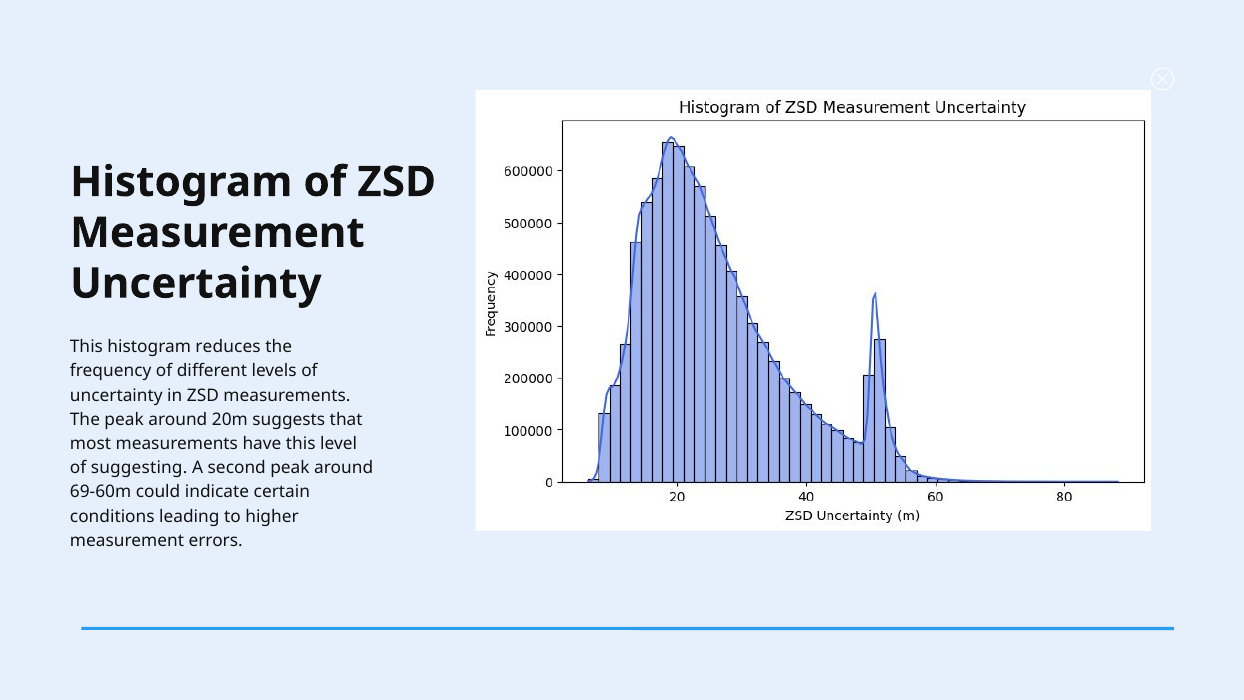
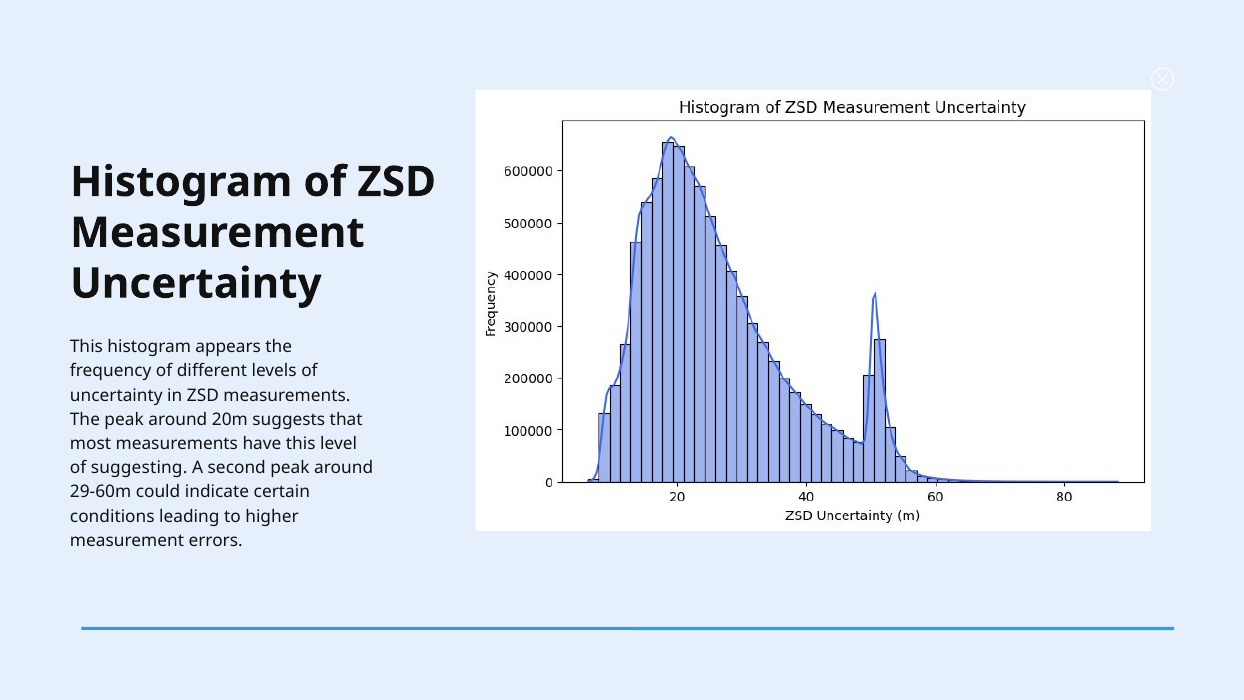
reduces: reduces -> appears
69-60m: 69-60m -> 29-60m
